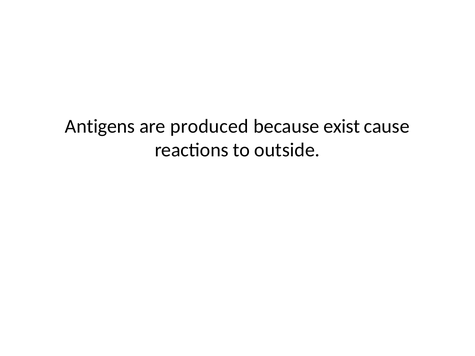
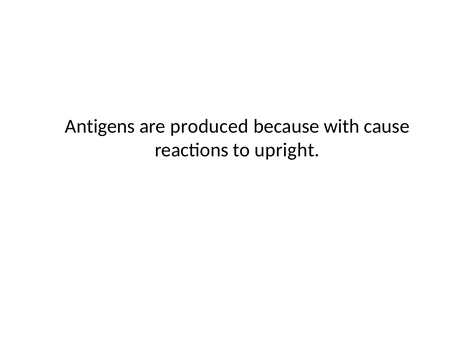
exist: exist -> with
outside: outside -> upright
